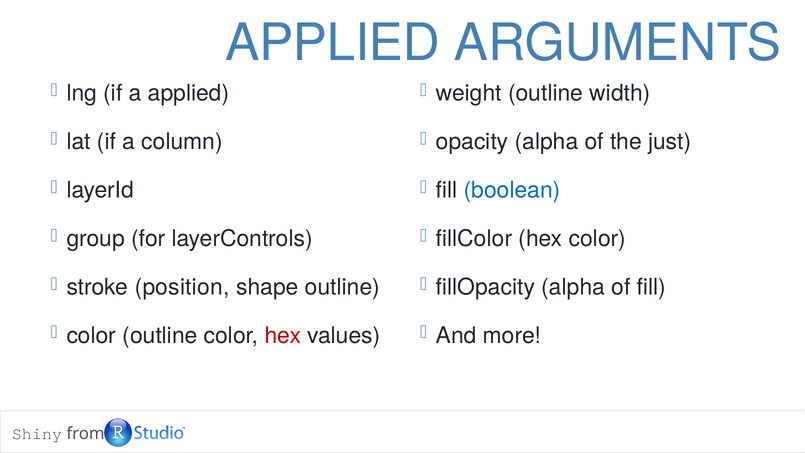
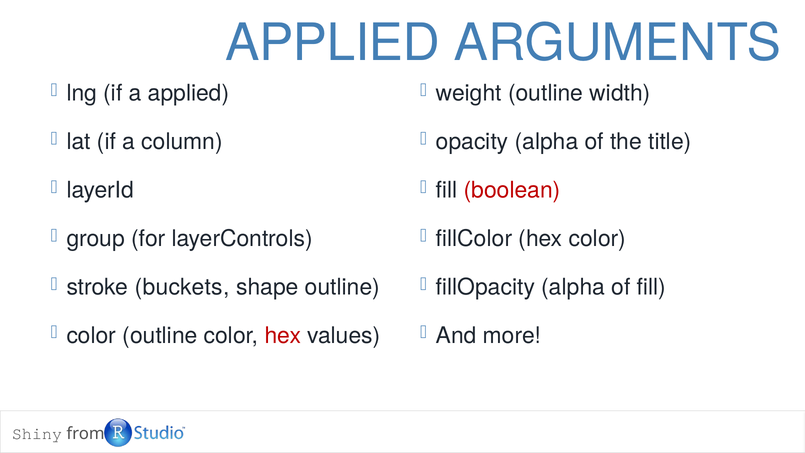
just: just -> title
boolean colour: blue -> red
position: position -> buckets
